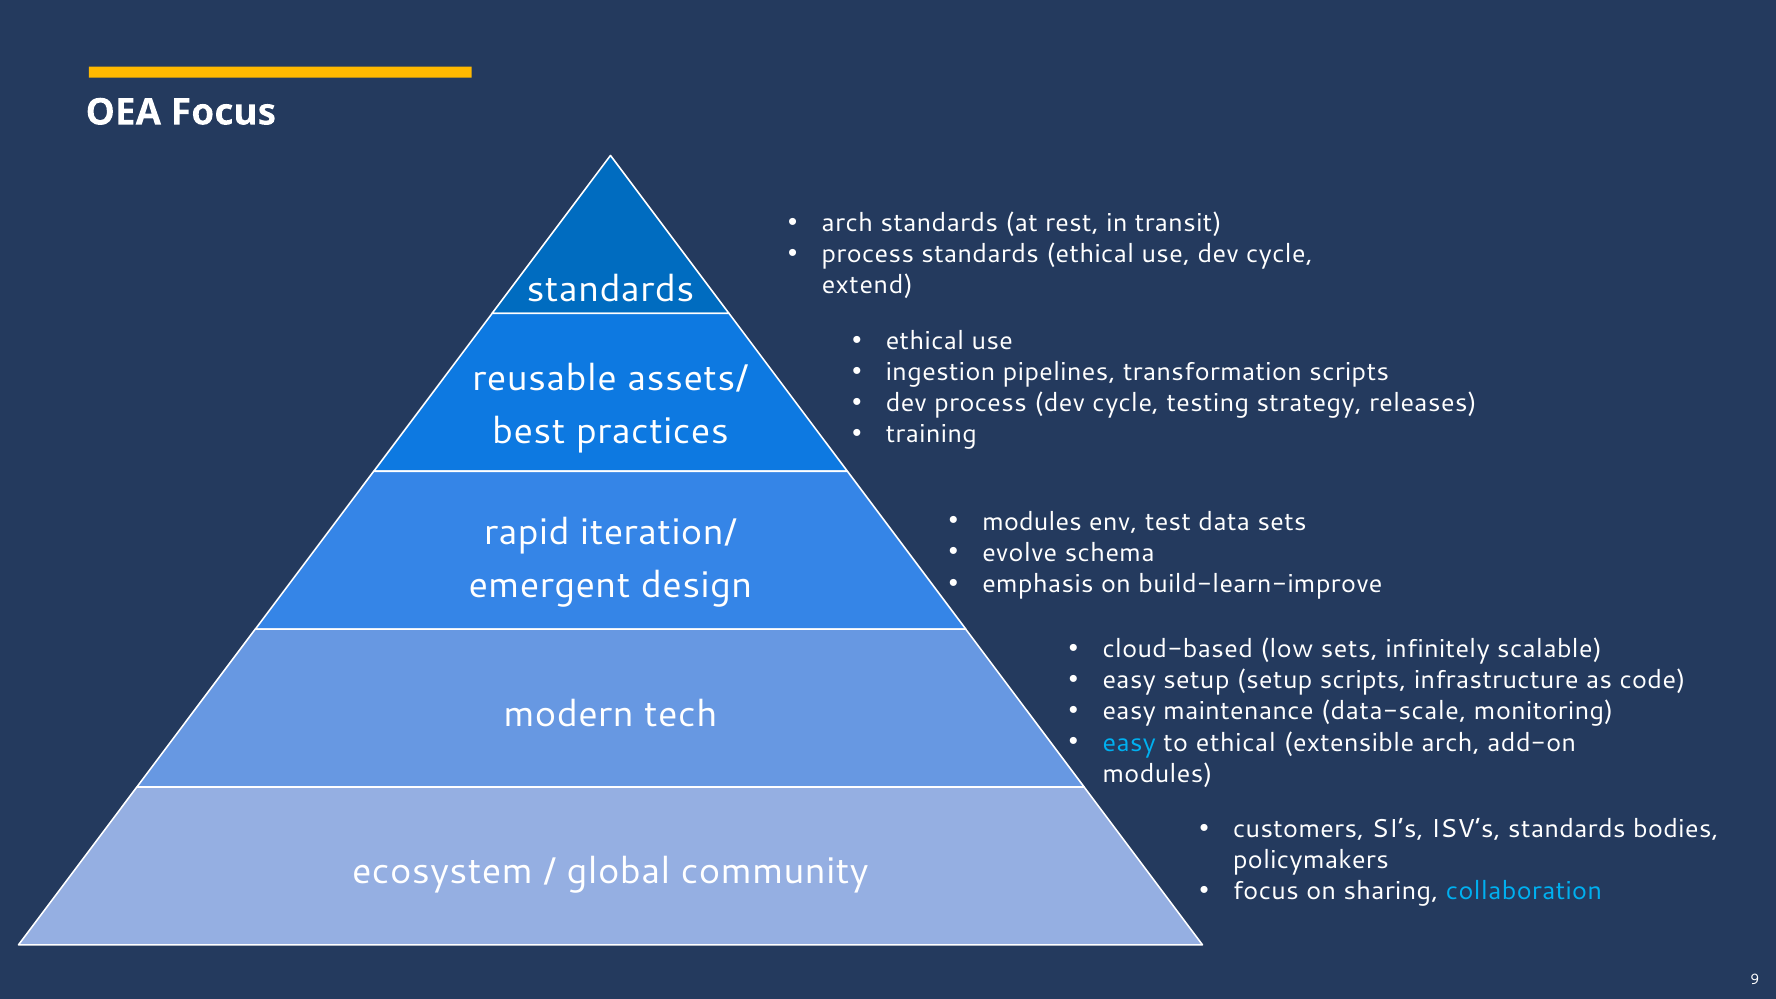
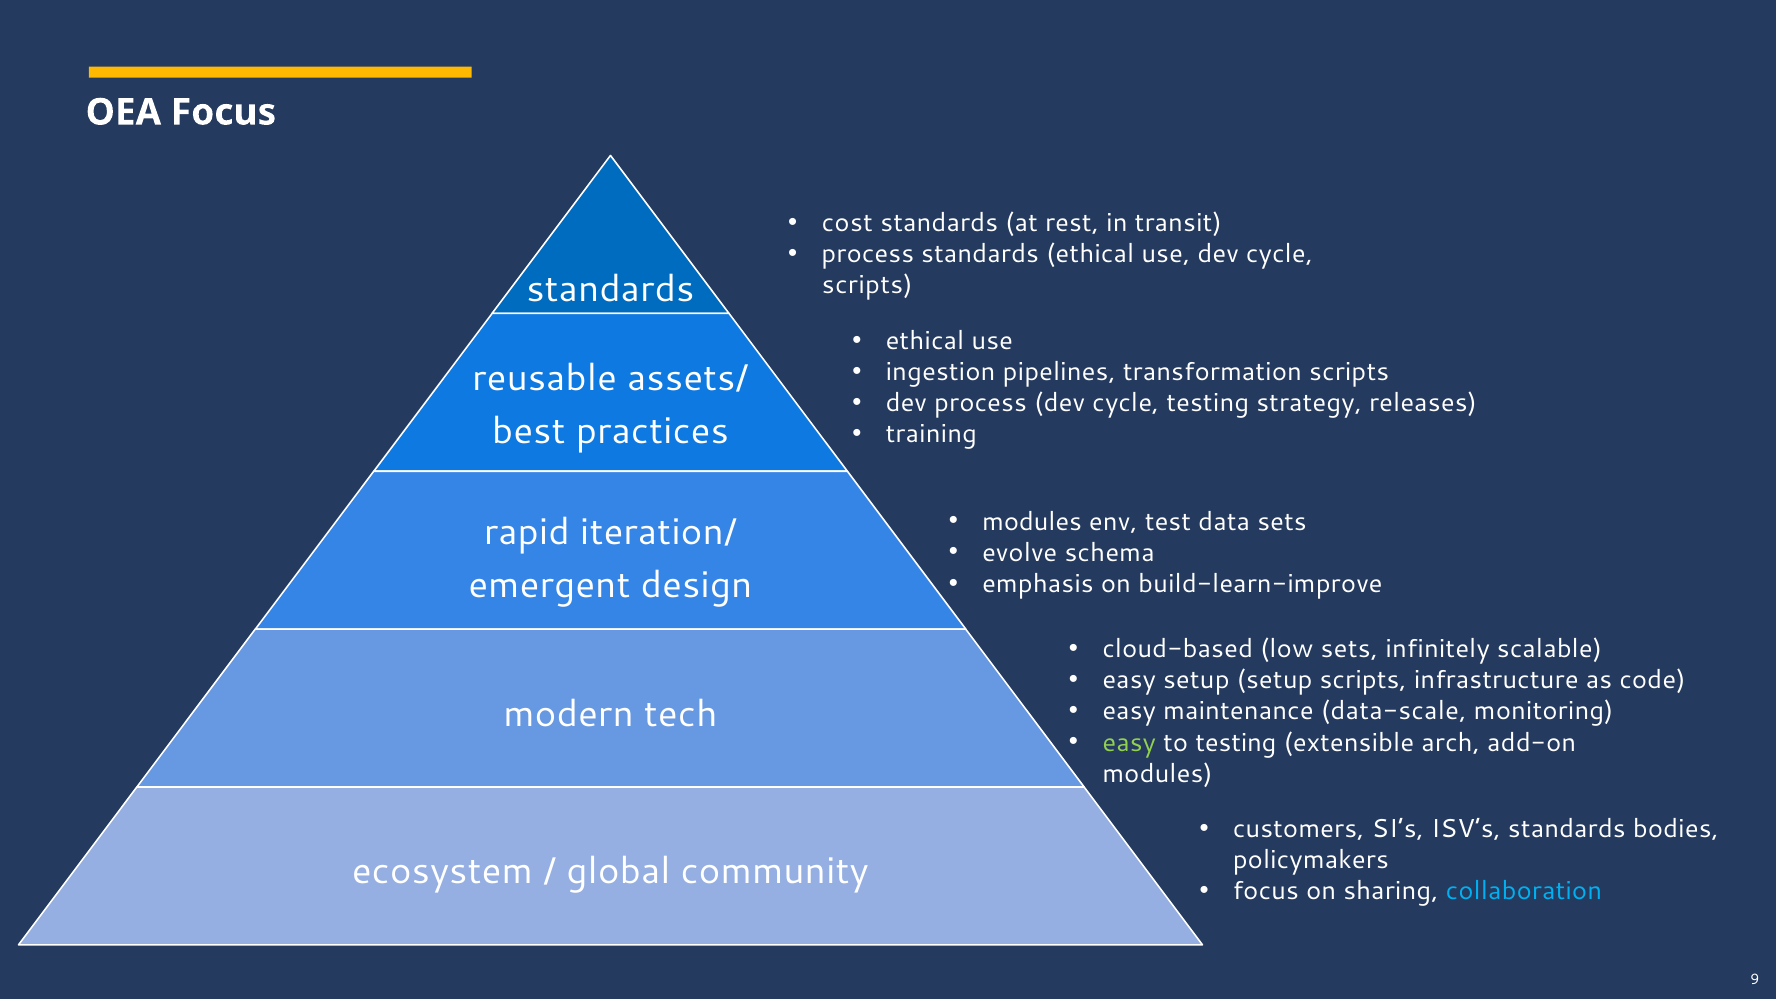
arch at (847, 223): arch -> cost
extend at (867, 285): extend -> scripts
easy at (1129, 742) colour: light blue -> light green
to ethical: ethical -> testing
